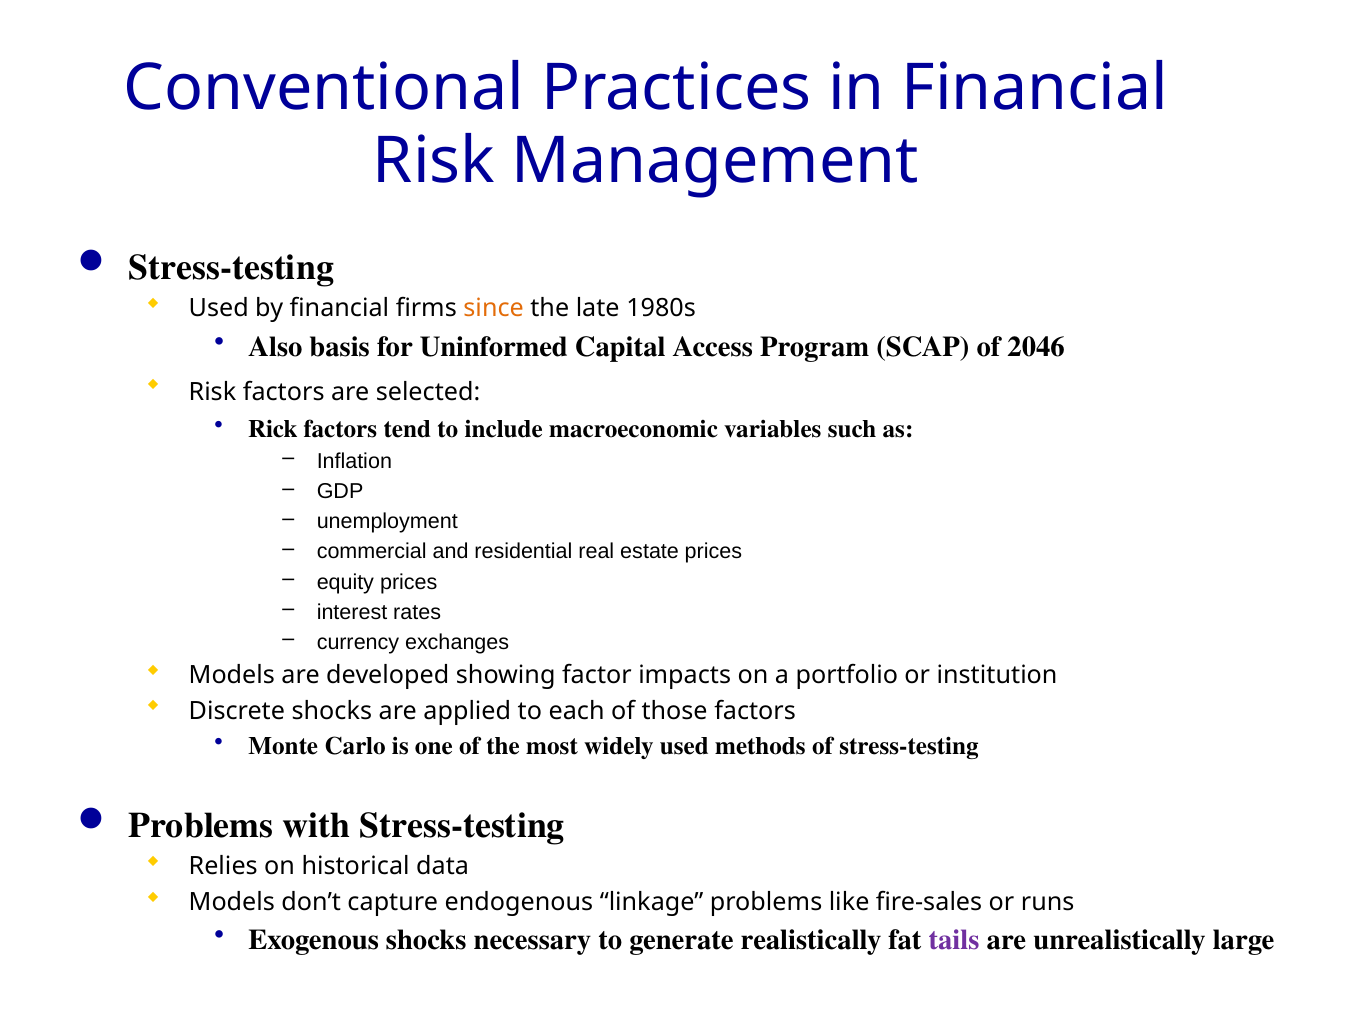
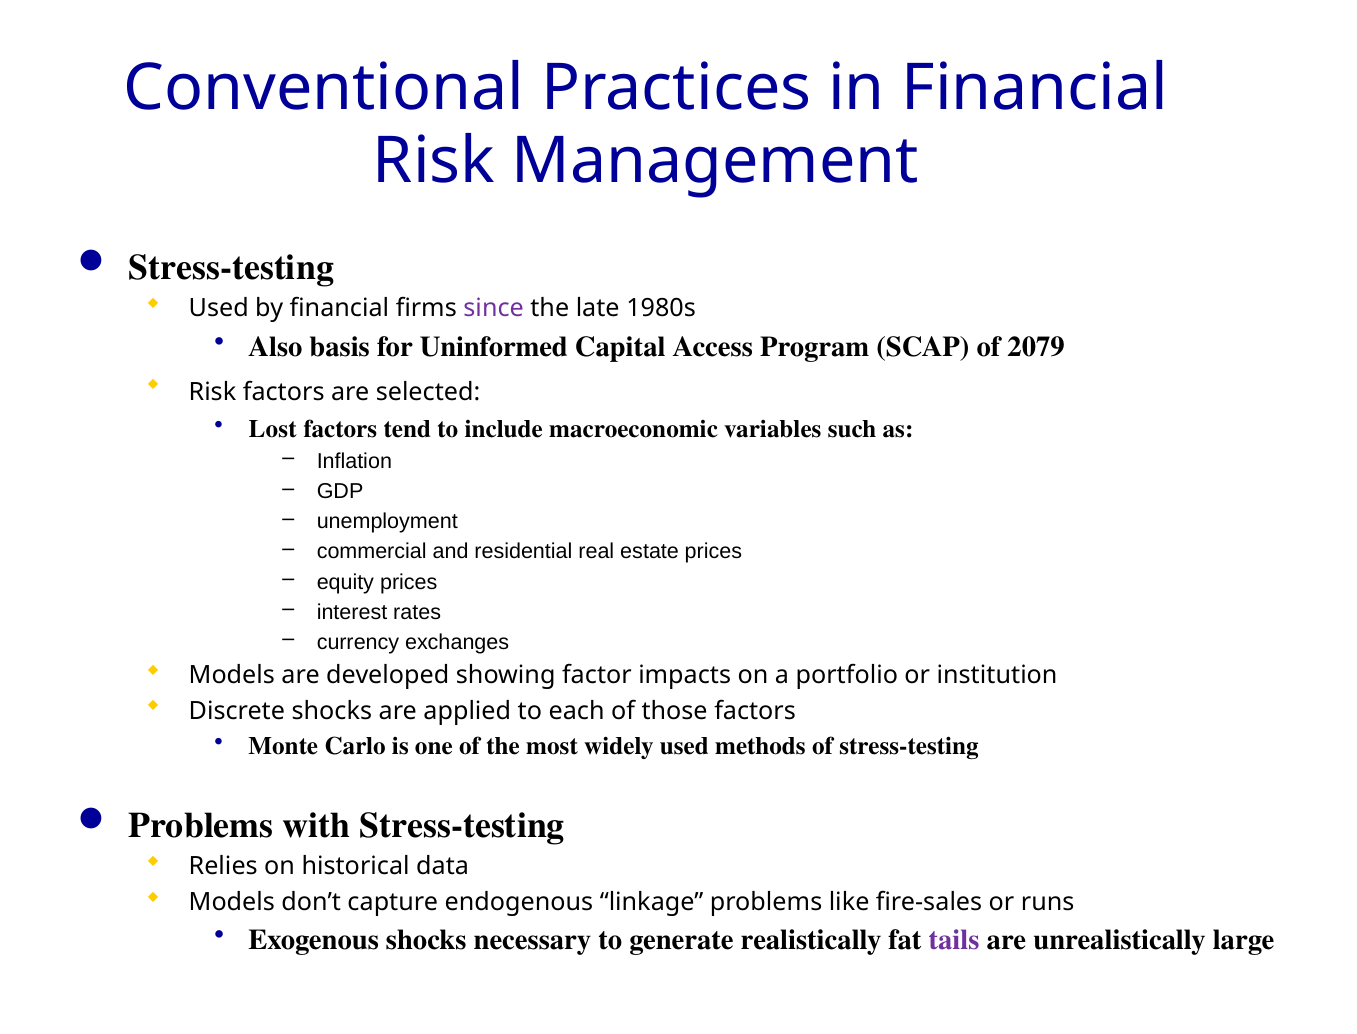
since colour: orange -> purple
2046: 2046 -> 2079
Rick: Rick -> Lost
